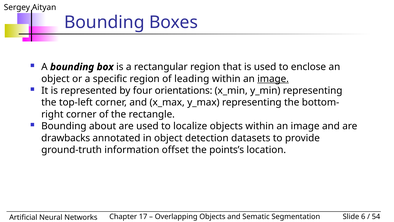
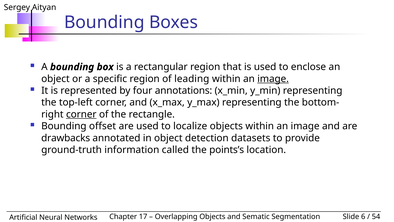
orientations: orientations -> annotations
corner at (81, 114) underline: none -> present
about: about -> offset
offset: offset -> called
